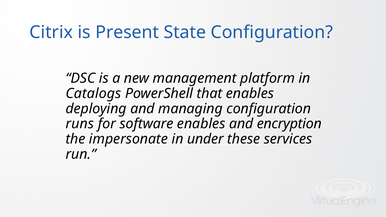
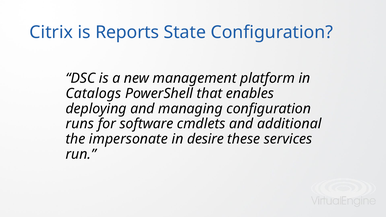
Present: Present -> Reports
software enables: enables -> cmdlets
encryption: encryption -> additional
under: under -> desire
